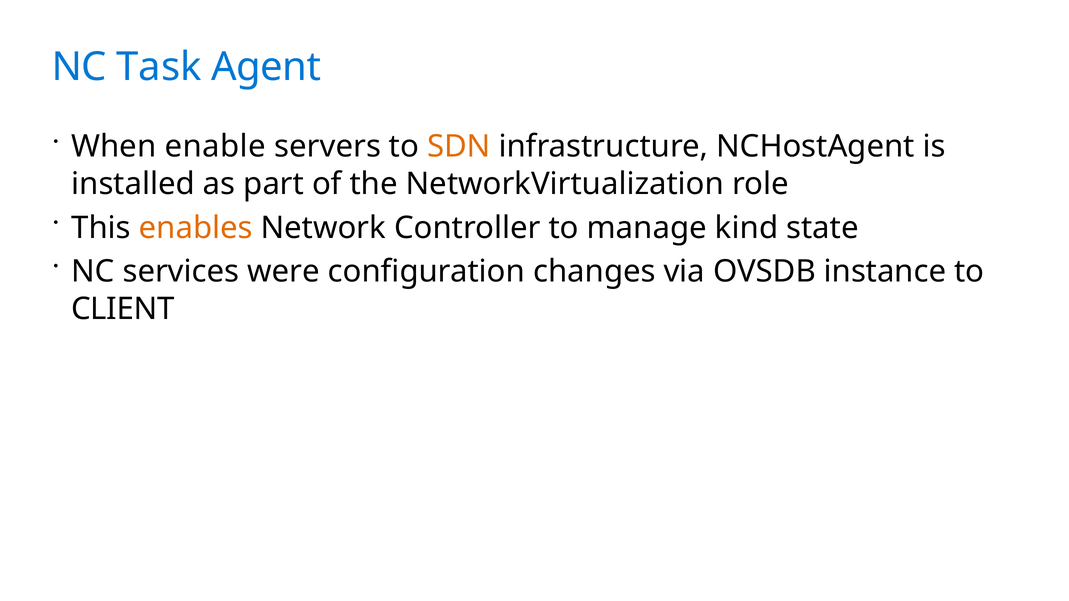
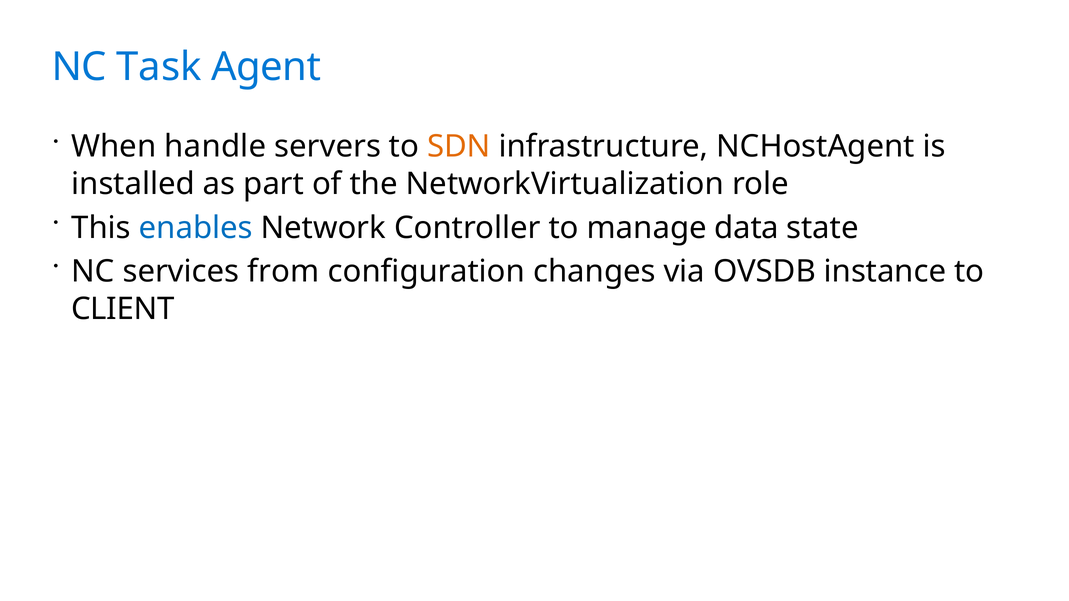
enable: enable -> handle
enables colour: orange -> blue
kind: kind -> data
were: were -> from
